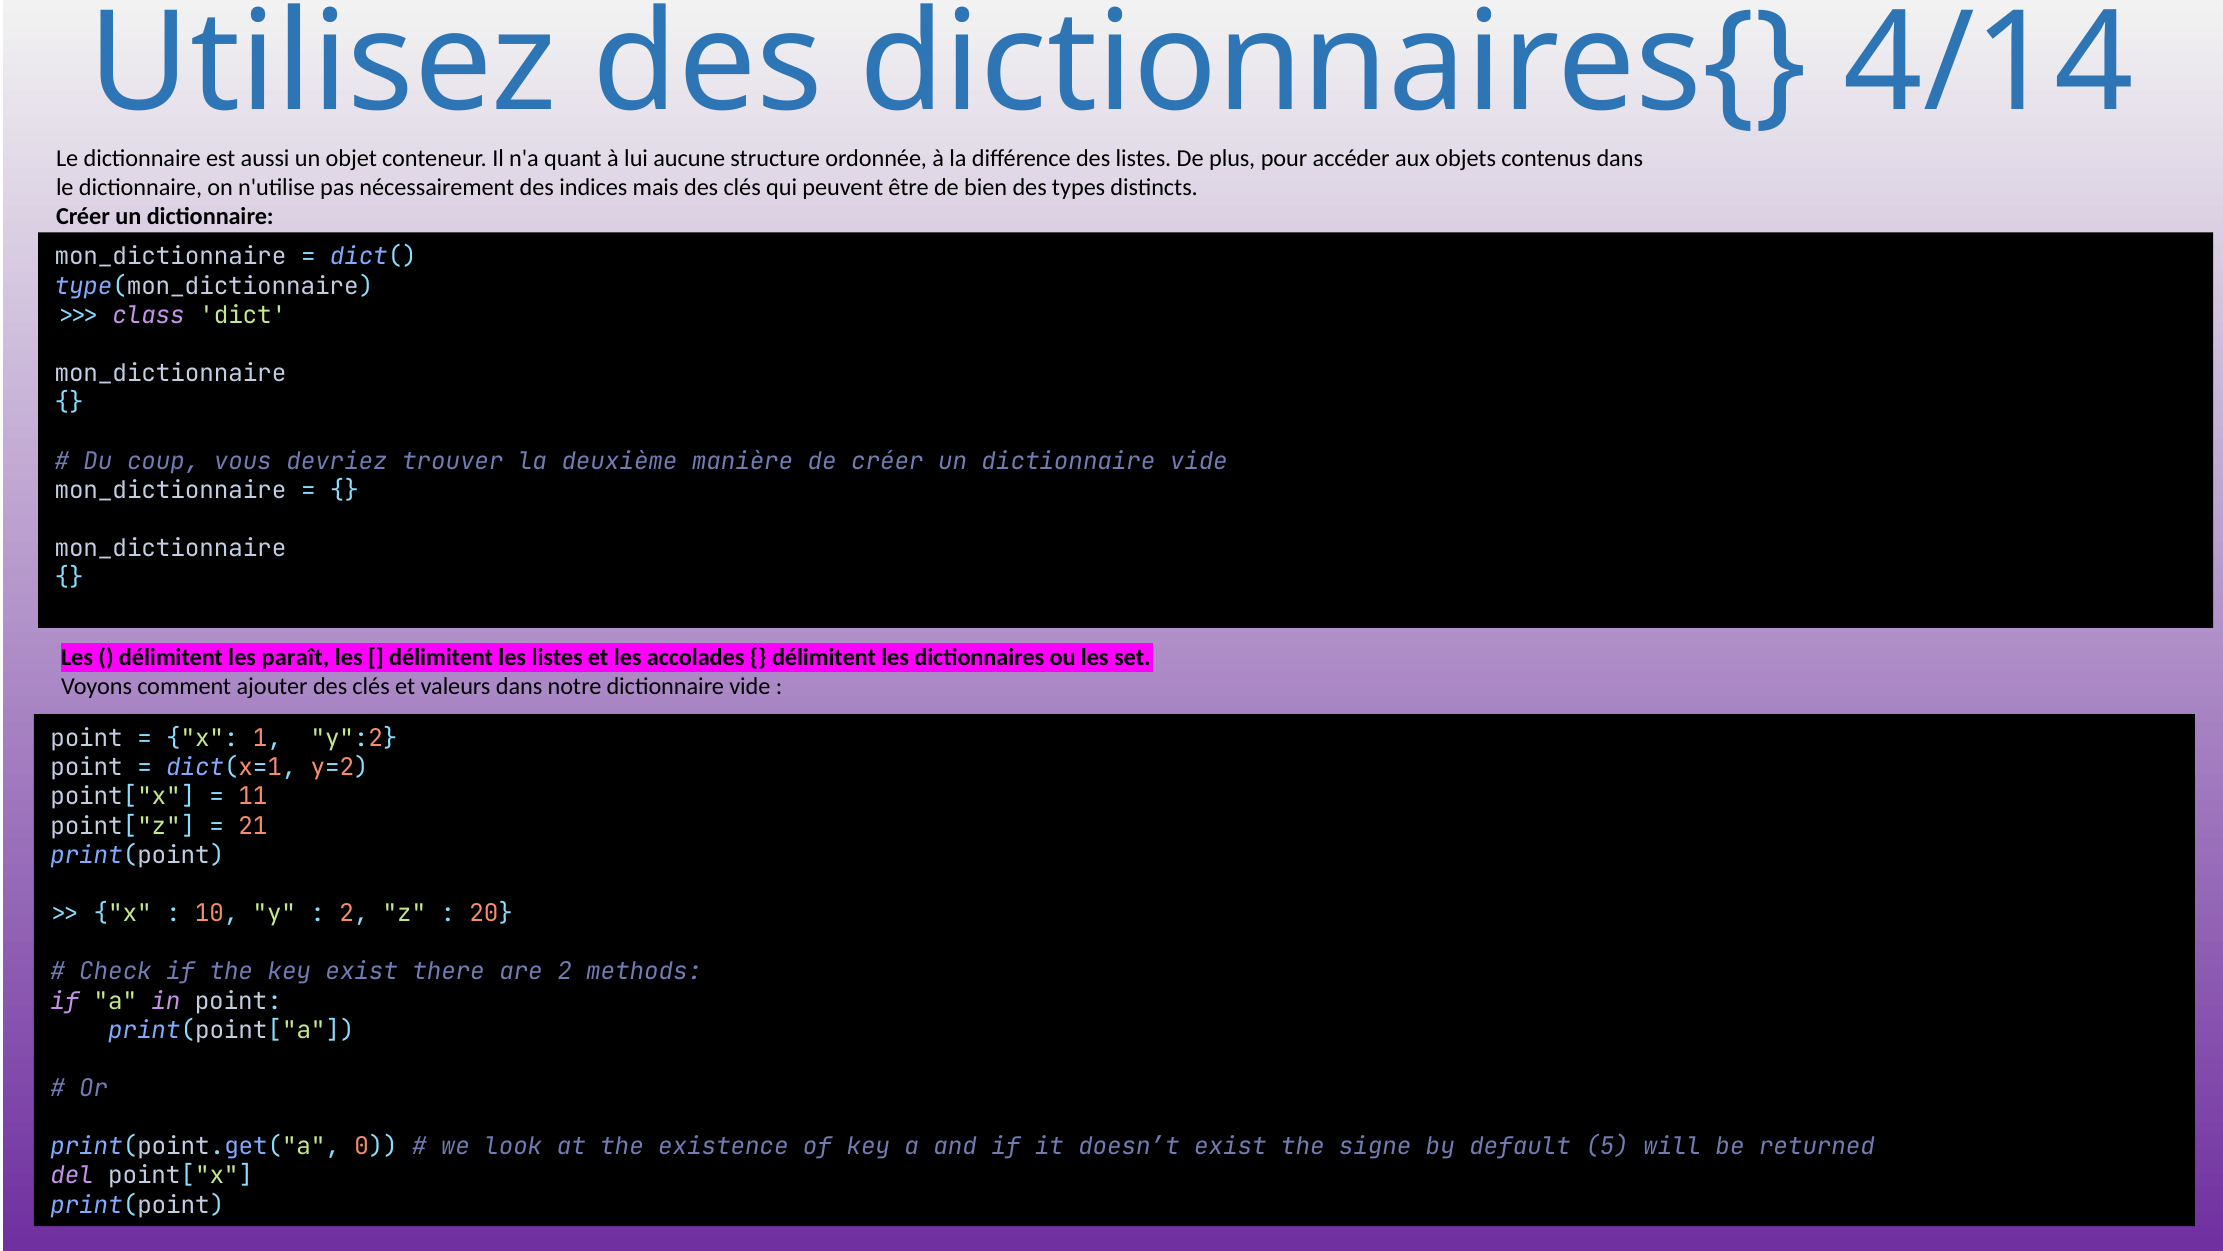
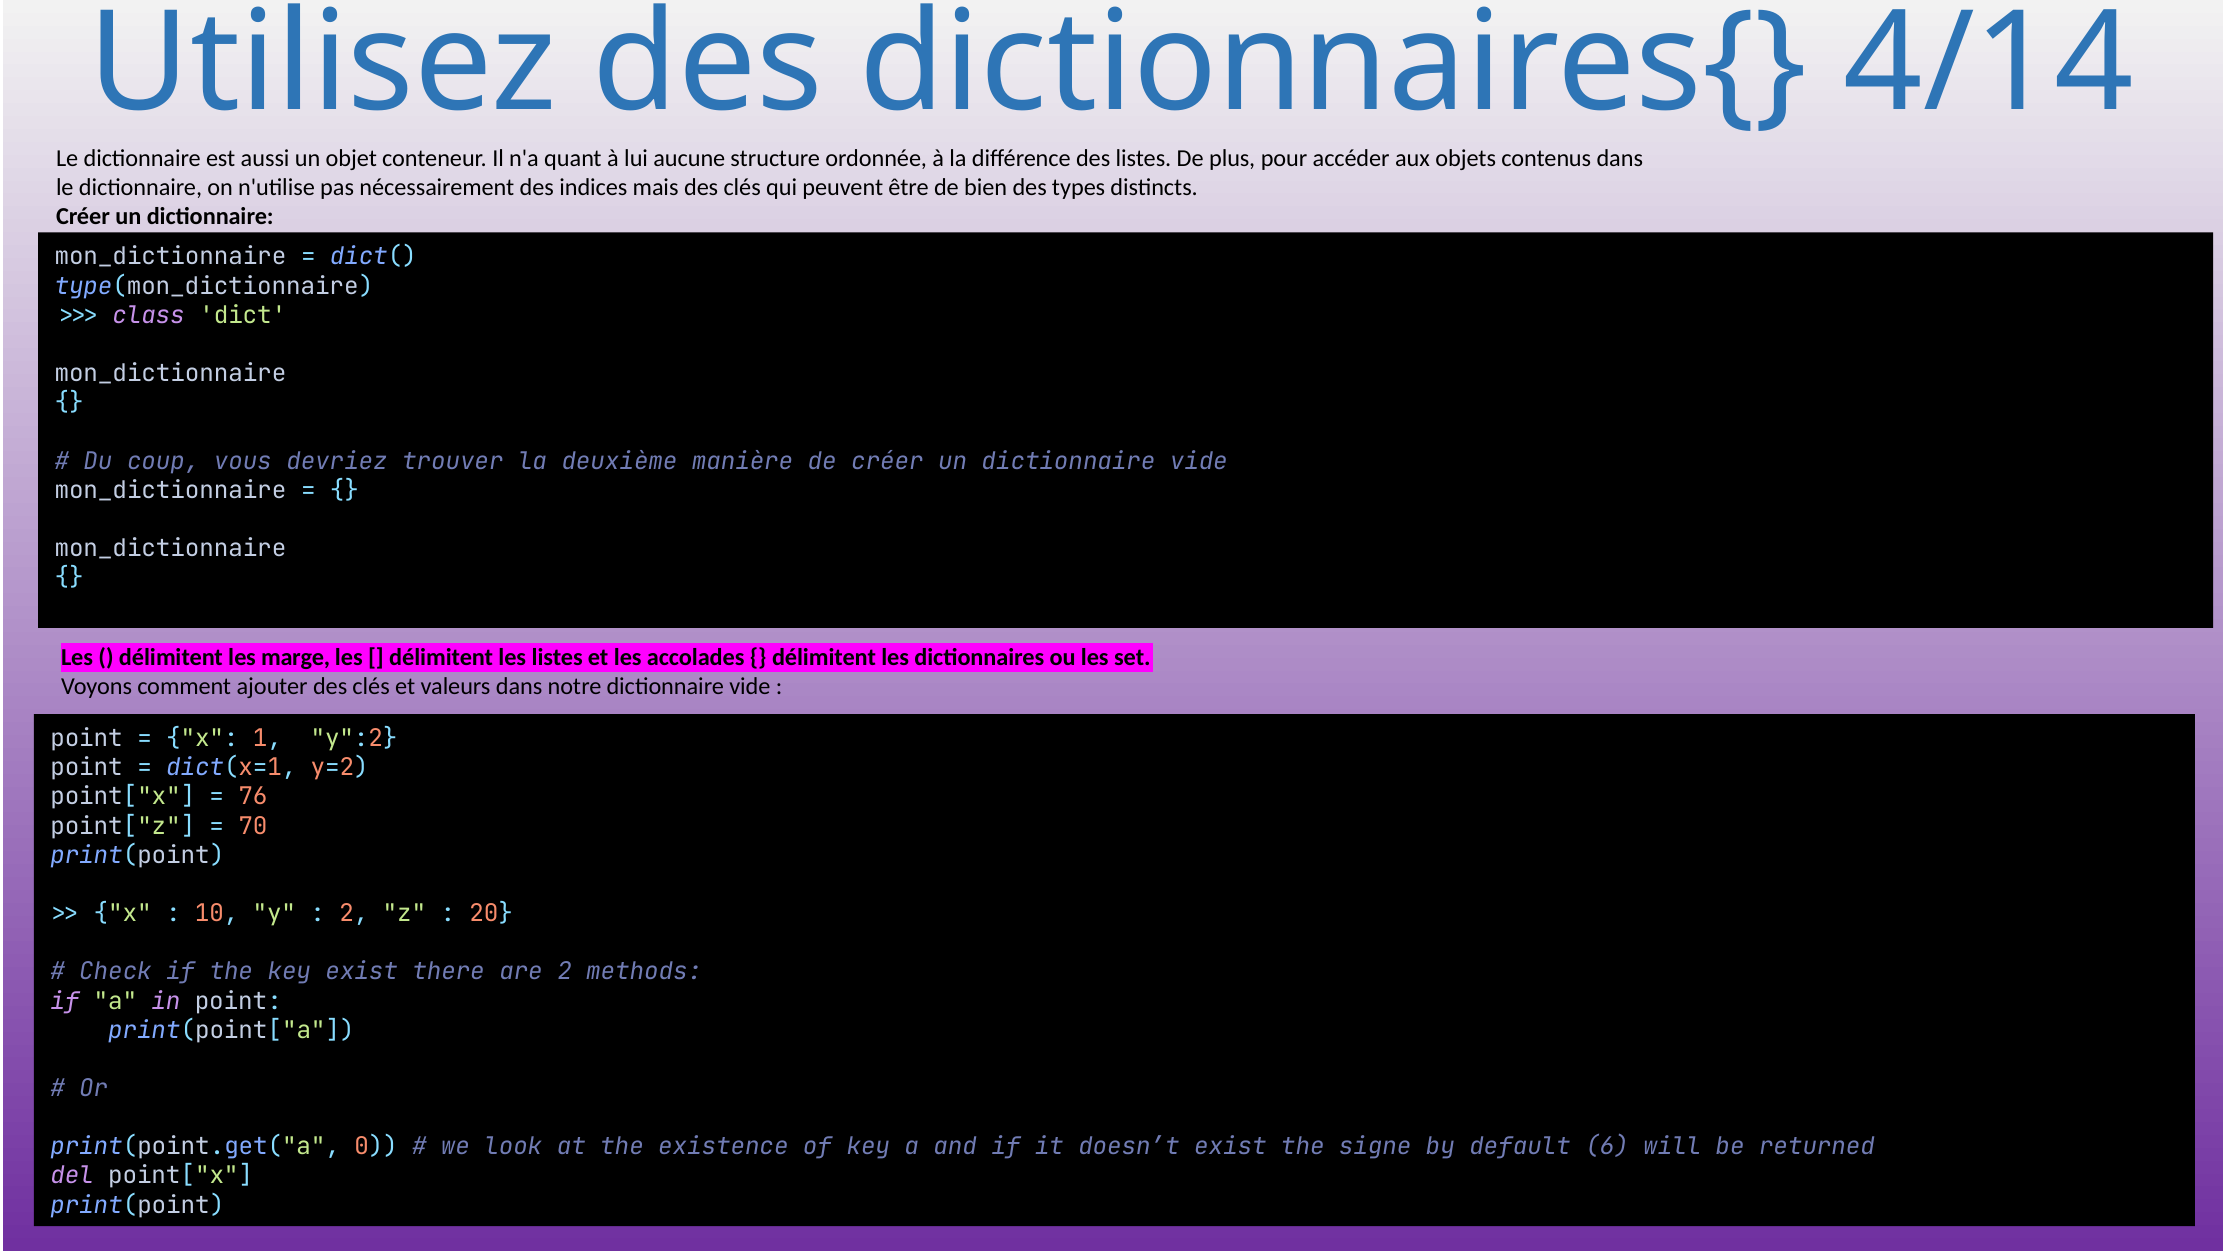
paraît: paraît -> marge
11: 11 -> 76
21: 21 -> 70
5: 5 -> 6
